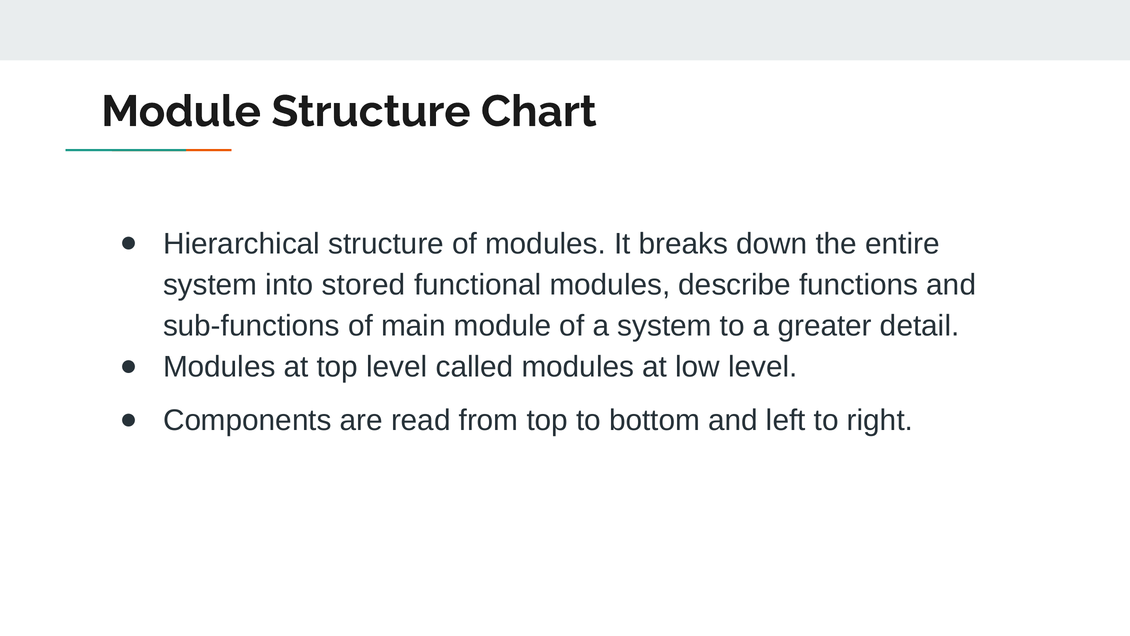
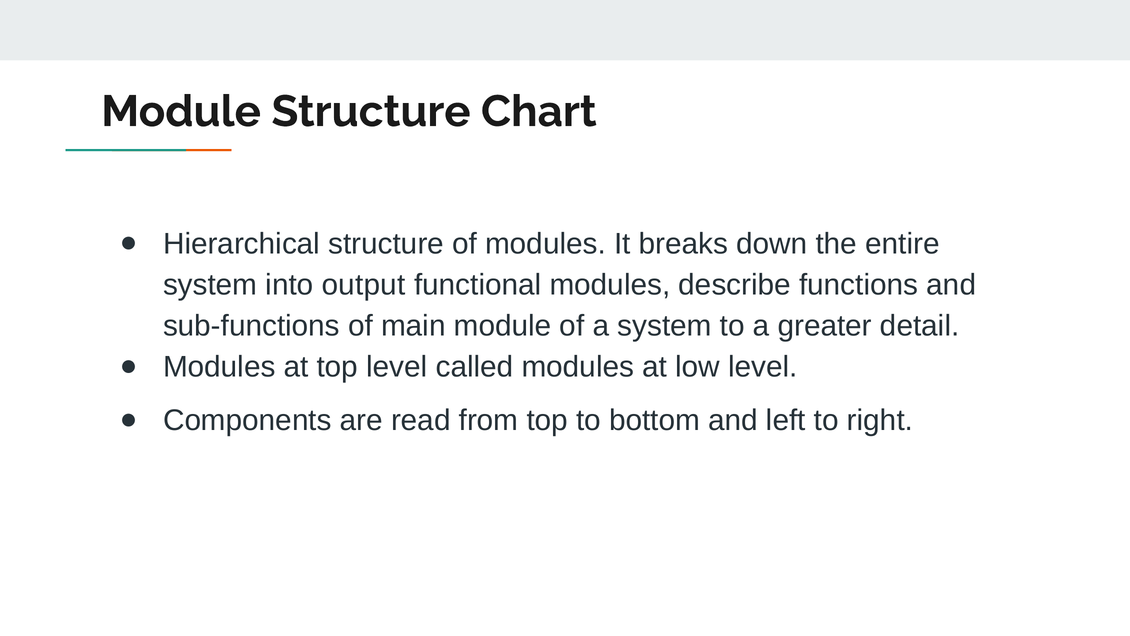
stored: stored -> output
